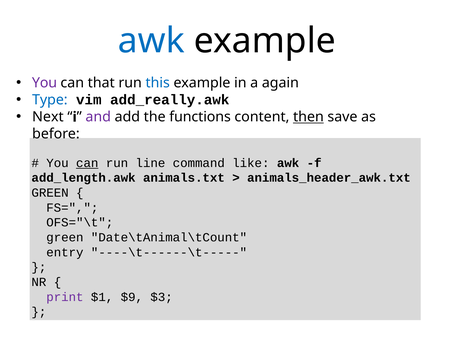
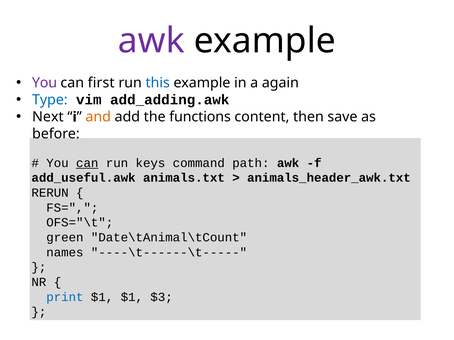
awk at (151, 41) colour: blue -> purple
that: that -> first
add_really.awk: add_really.awk -> add_adding.awk
and colour: purple -> orange
then underline: present -> none
line: line -> keys
like: like -> path
add_length.awk: add_length.awk -> add_useful.awk
GREEN at (50, 193): GREEN -> RERUN
entry: entry -> names
print colour: purple -> blue
$1 $9: $9 -> $1
